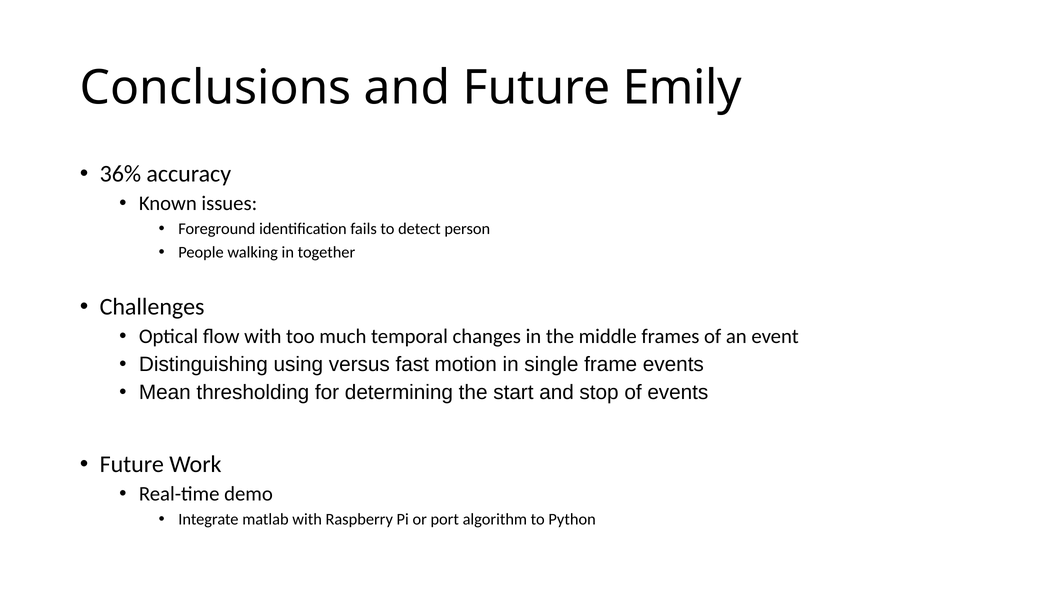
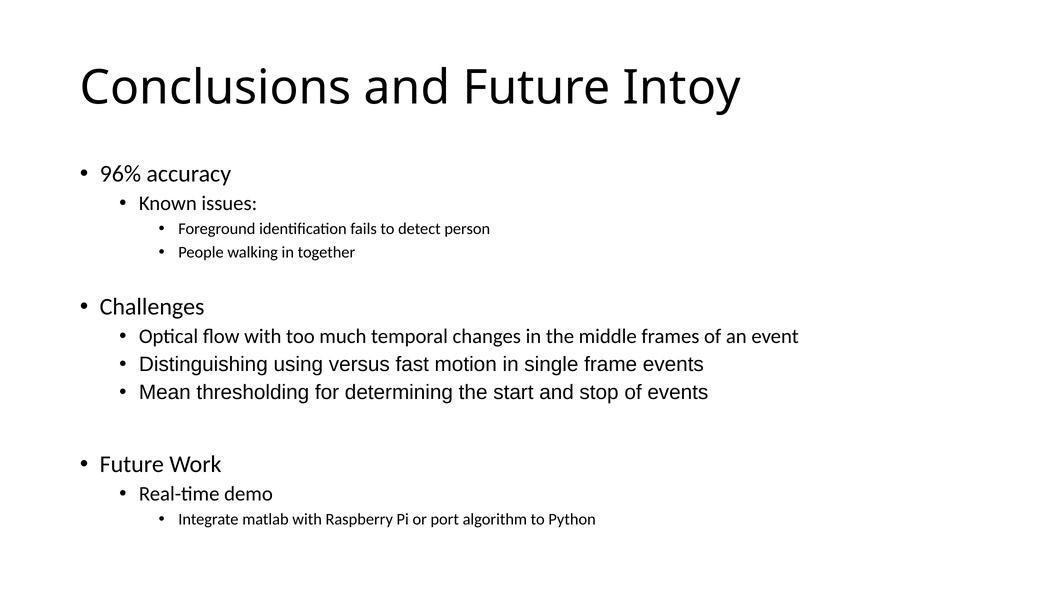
Emily: Emily -> Intoy
36%: 36% -> 96%
